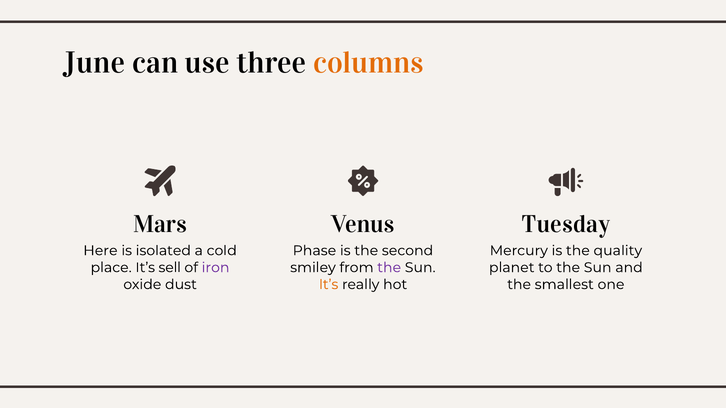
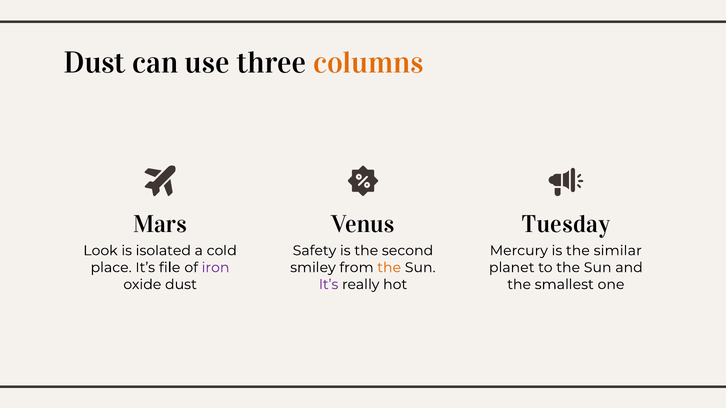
June at (95, 63): June -> Dust
Here: Here -> Look
Phase: Phase -> Safety
quality: quality -> similar
sell: sell -> file
the at (389, 268) colour: purple -> orange
It’s at (328, 285) colour: orange -> purple
